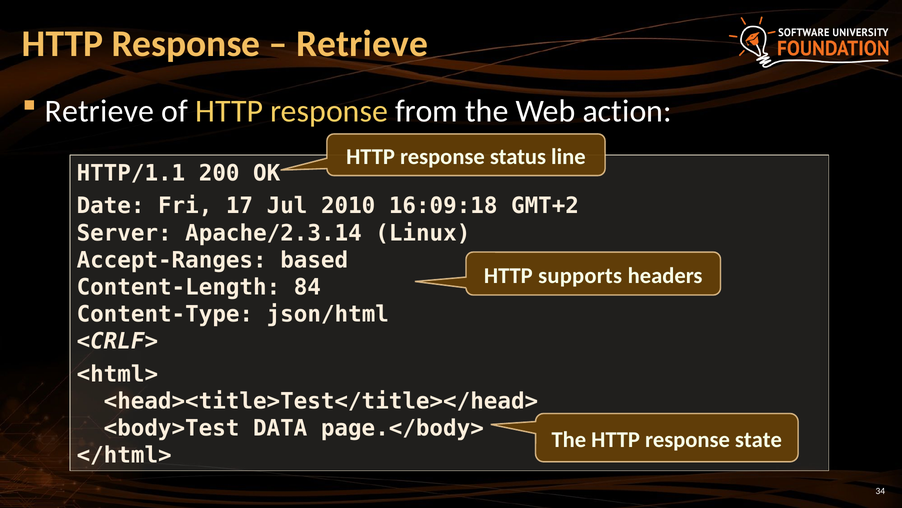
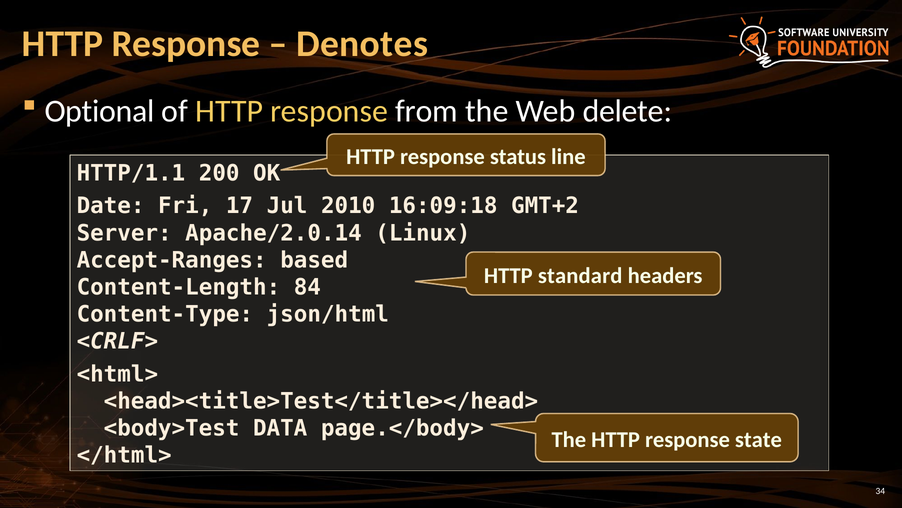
Retrieve at (362, 44): Retrieve -> Denotes
Retrieve at (99, 111): Retrieve -> Optional
action: action -> delete
Apache/2.3.14: Apache/2.3.14 -> Apache/2.0.14
supports: supports -> standard
